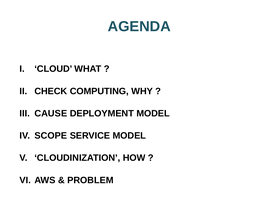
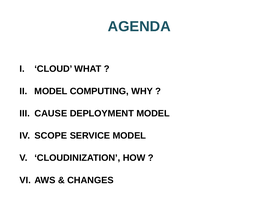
CHECK at (51, 91): CHECK -> MODEL
PROBLEM: PROBLEM -> CHANGES
